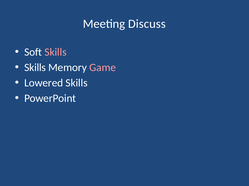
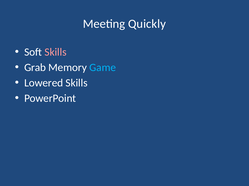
Discuss: Discuss -> Quickly
Skills at (35, 68): Skills -> Grab
Game colour: pink -> light blue
